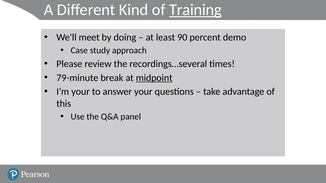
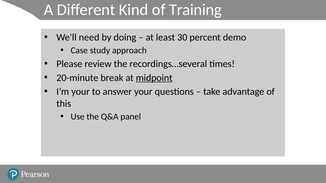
Training underline: present -> none
meet: meet -> need
90: 90 -> 30
79-minute: 79-minute -> 20-minute
